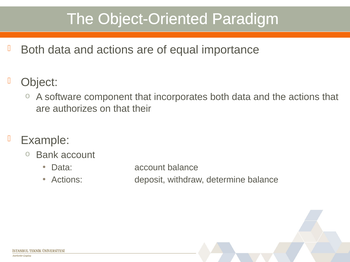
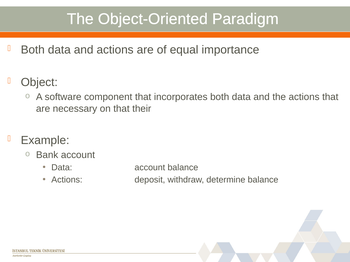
authorizes: authorizes -> necessary
